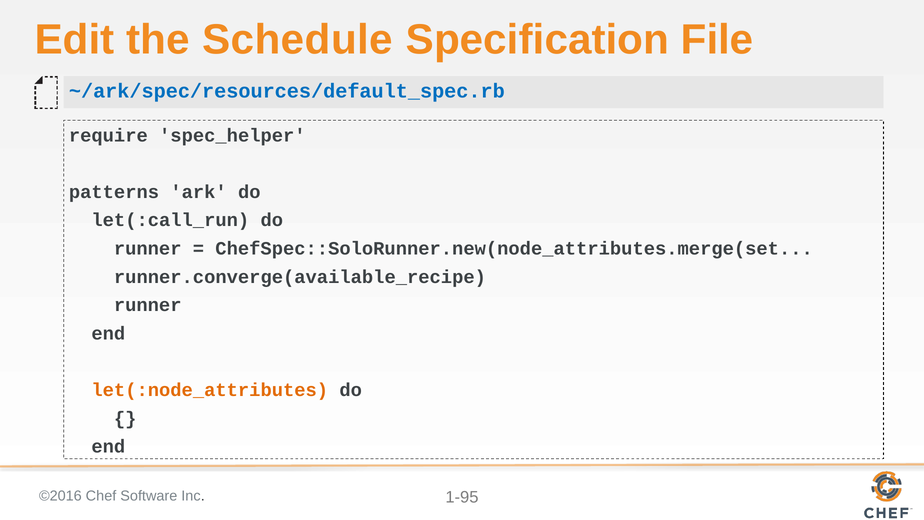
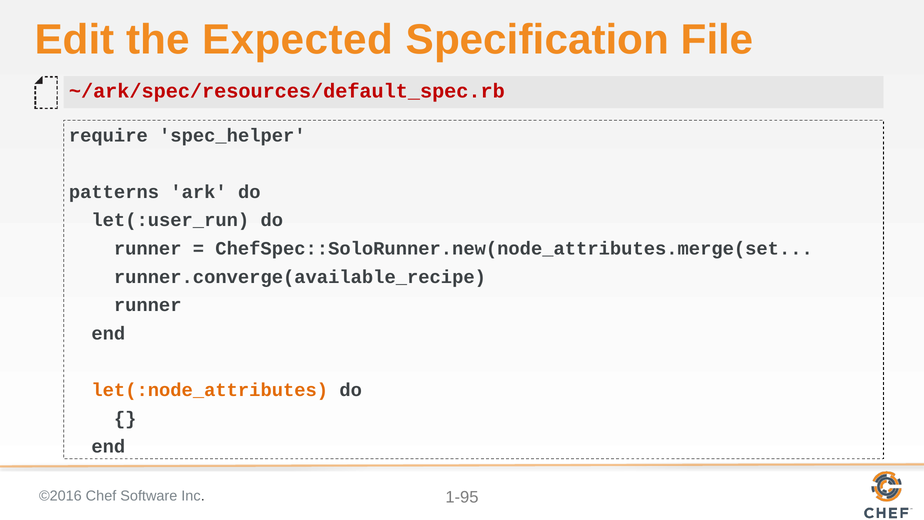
Schedule: Schedule -> Expected
~/ark/spec/resources/default_spec.rb colour: blue -> red
let(:call_run: let(:call_run -> let(:user_run
